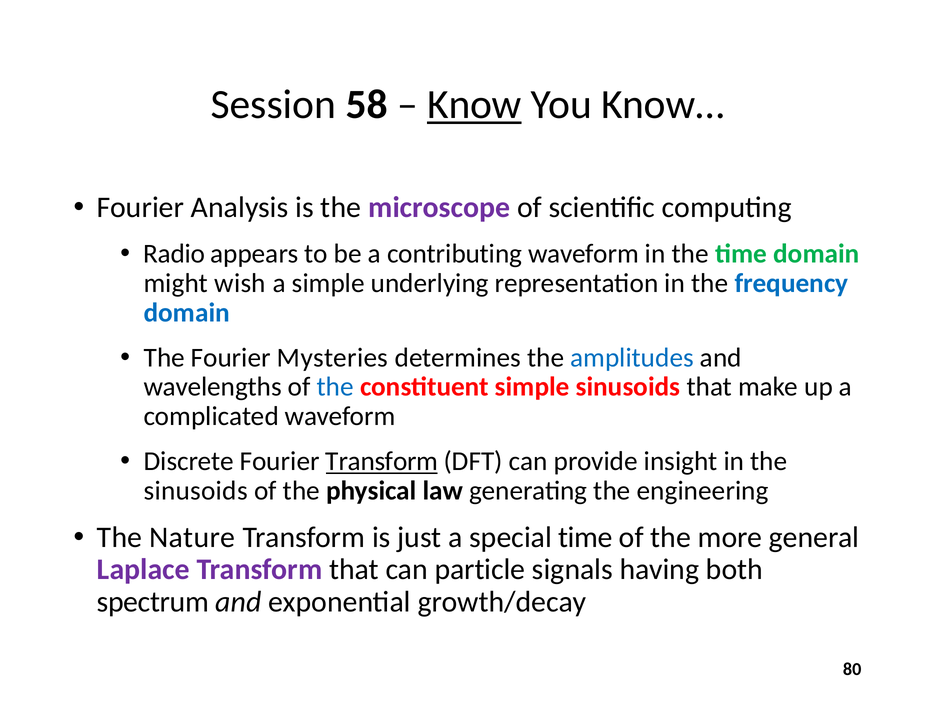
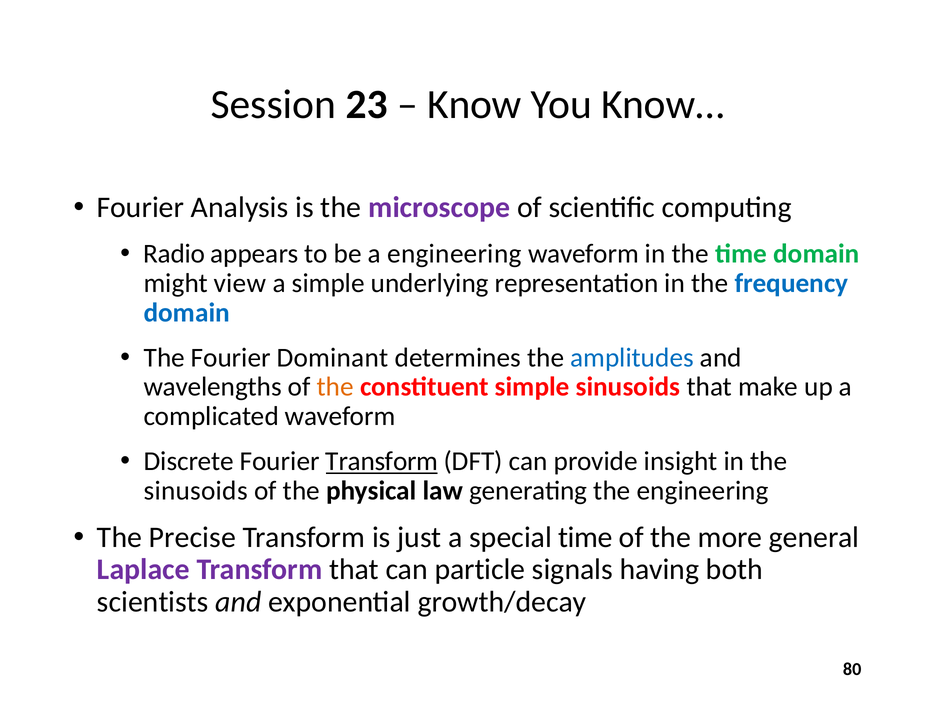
58: 58 -> 23
Know underline: present -> none
a contributing: contributing -> engineering
wish: wish -> view
Mysteries: Mysteries -> Dominant
the at (335, 387) colour: blue -> orange
Nature: Nature -> Precise
spectrum: spectrum -> scientists
